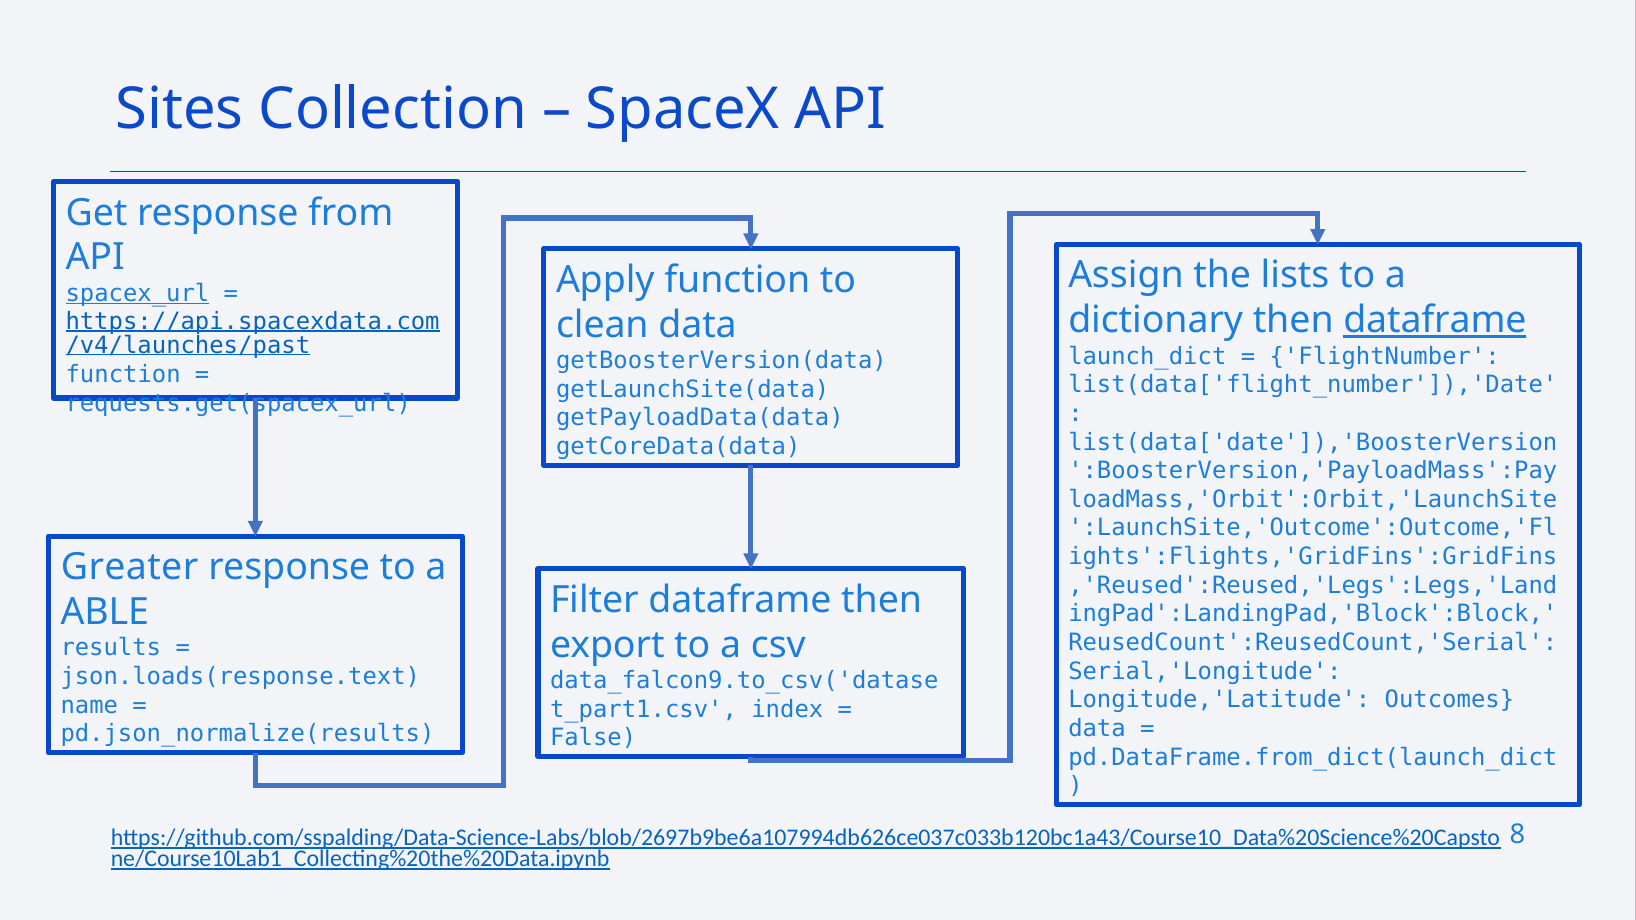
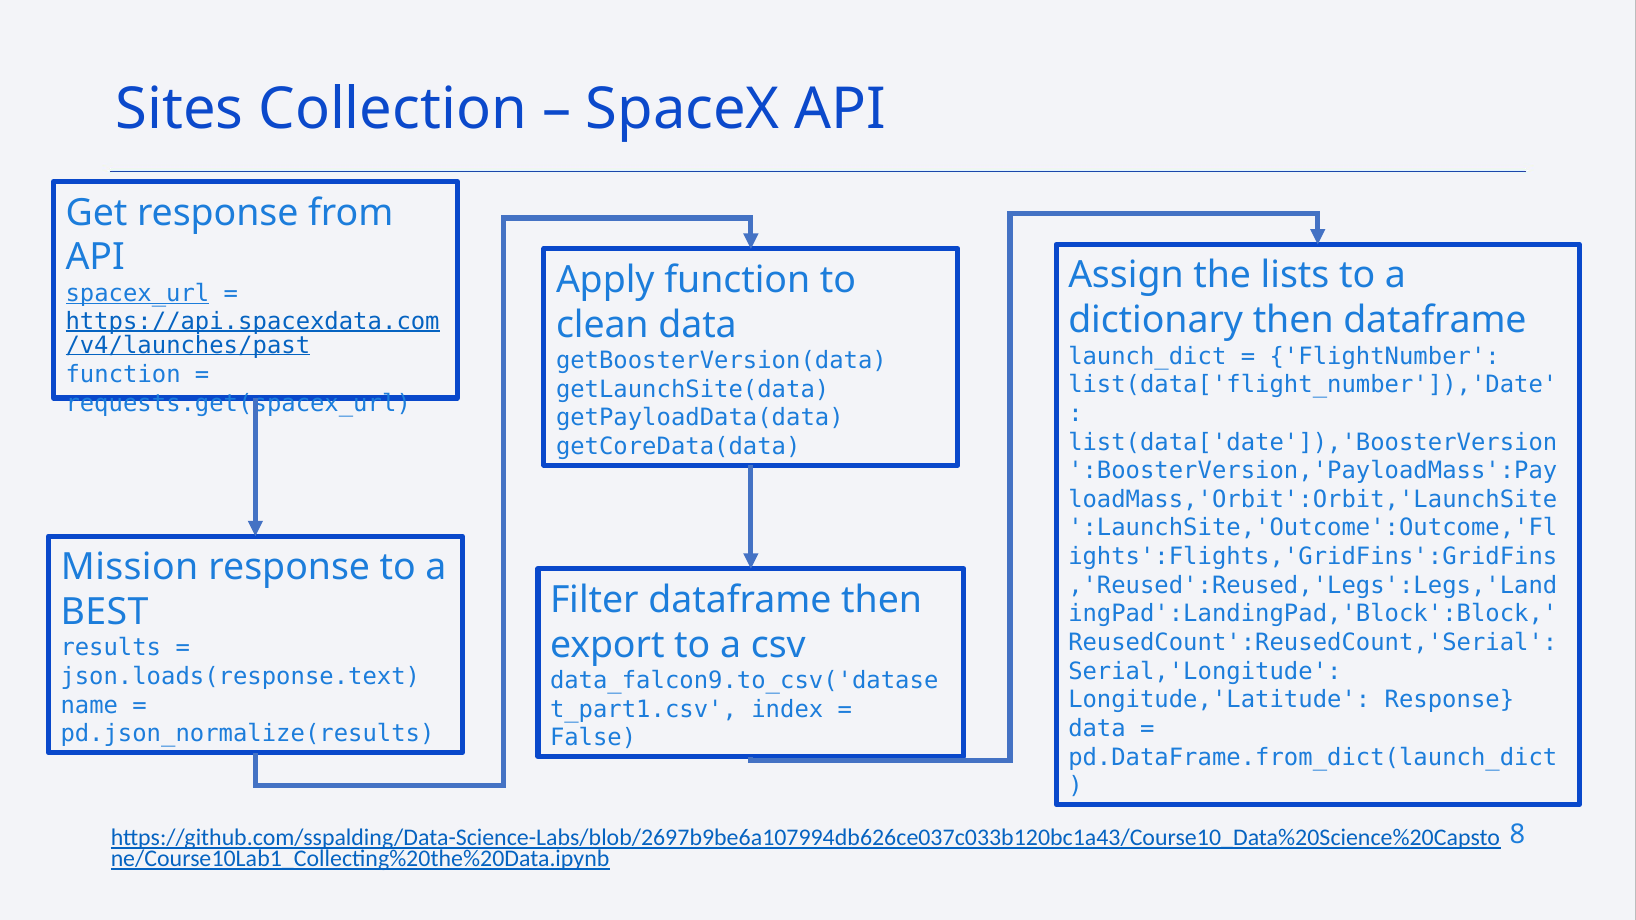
dataframe at (1435, 321) underline: present -> none
Greater: Greater -> Mission
ABLE: ABLE -> BEST
Outcomes at (1449, 700): Outcomes -> Response
